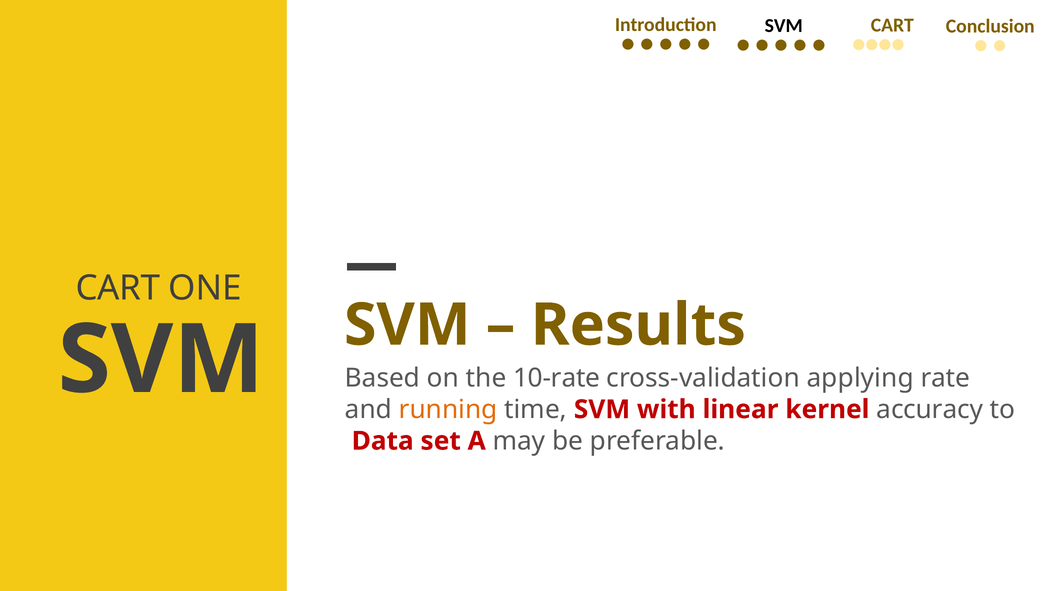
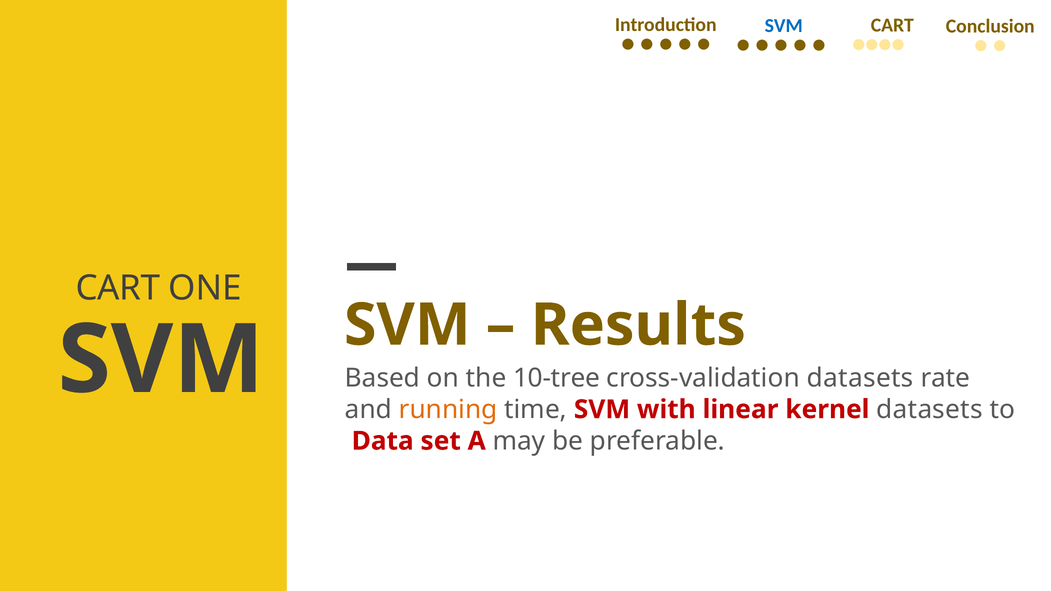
SVM at (784, 26) colour: black -> blue
10-rate: 10-rate -> 10-tree
cross-validation applying: applying -> datasets
kernel accuracy: accuracy -> datasets
